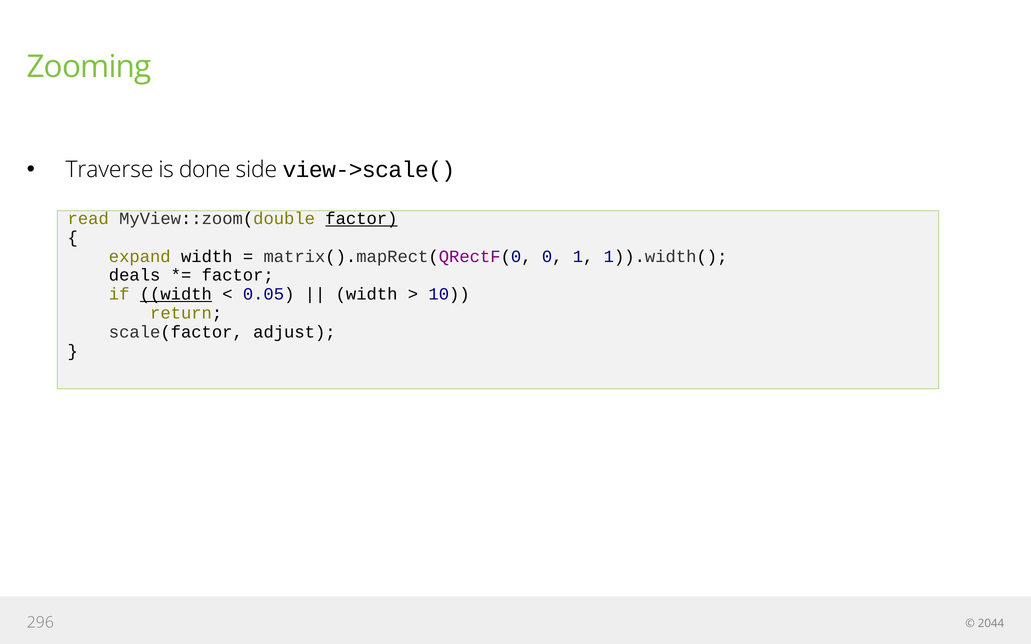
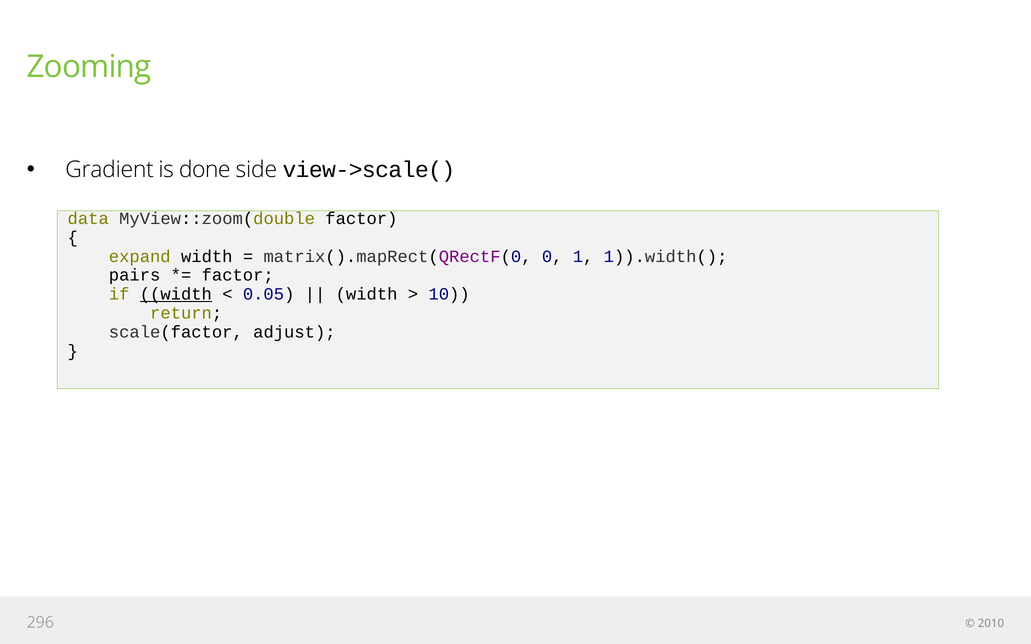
Traverse: Traverse -> Gradient
read: read -> data
factor at (361, 219) underline: present -> none
deals: deals -> pairs
2044: 2044 -> 2010
